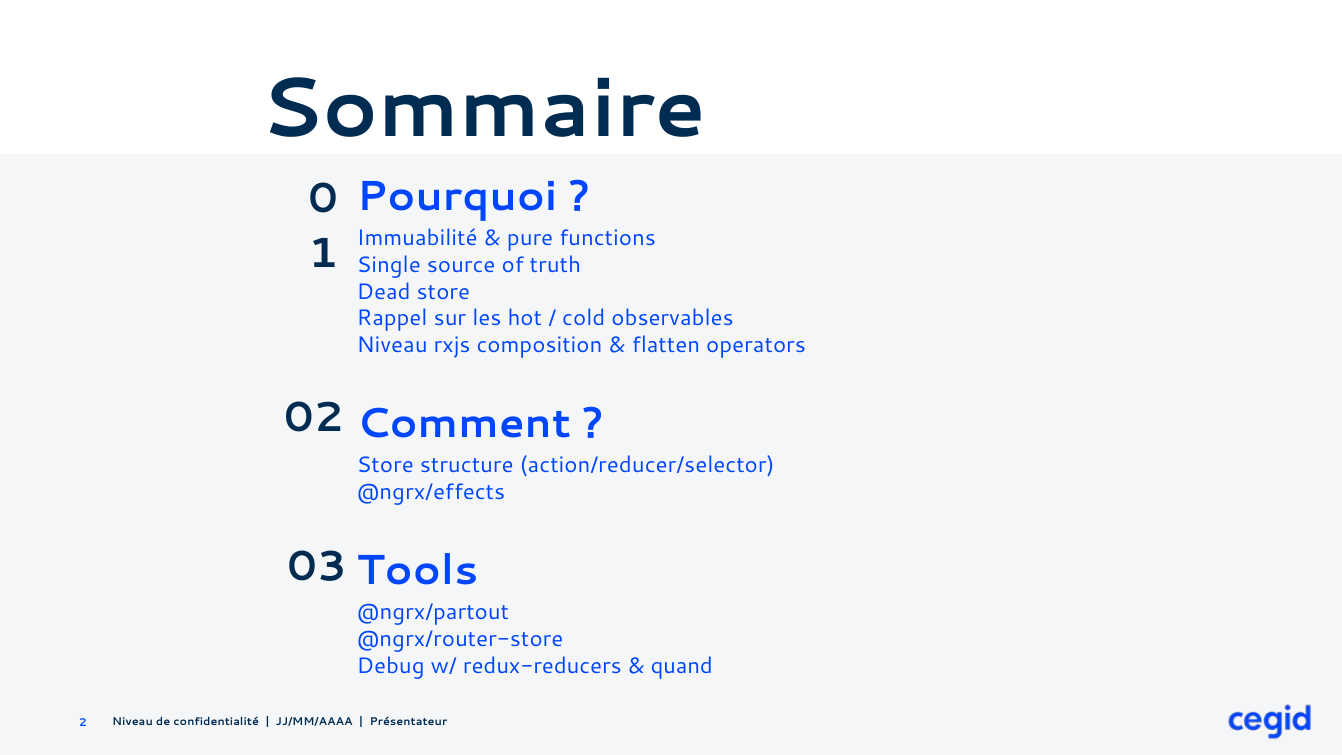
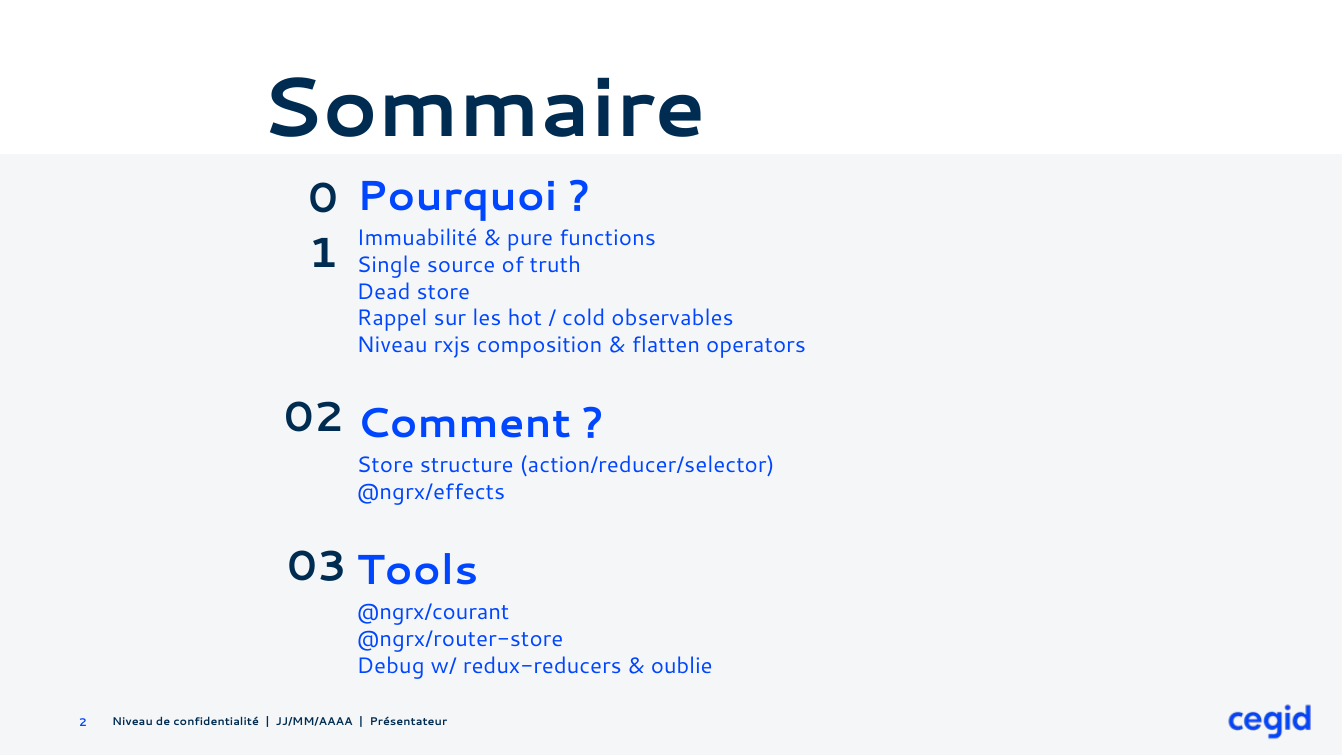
@ngrx/partout: @ngrx/partout -> @ngrx/courant
quand: quand -> oublie
